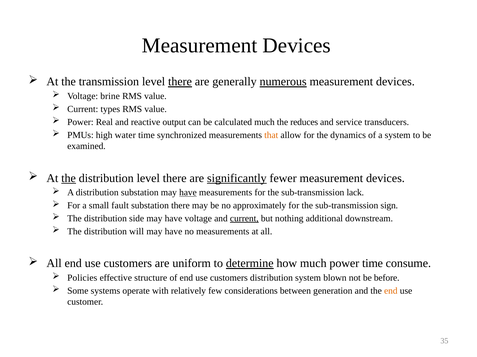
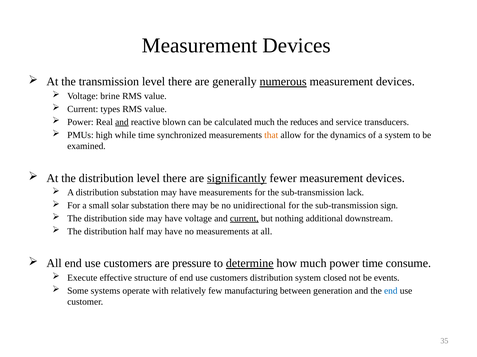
there at (180, 82) underline: present -> none
and at (122, 122) underline: none -> present
output: output -> blown
water: water -> while
the at (69, 178) underline: present -> none
have at (188, 193) underline: present -> none
fault: fault -> solar
approximately: approximately -> unidirectional
will: will -> half
uniform: uniform -> pressure
Policies: Policies -> Execute
blown: blown -> closed
before: before -> events
considerations: considerations -> manufacturing
end at (391, 291) colour: orange -> blue
